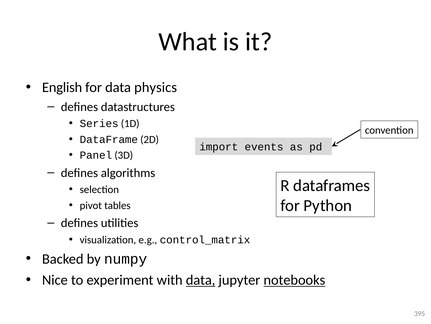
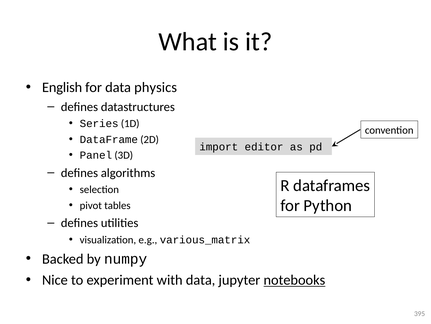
events: events -> editor
control_matrix: control_matrix -> various_matrix
data at (201, 279) underline: present -> none
